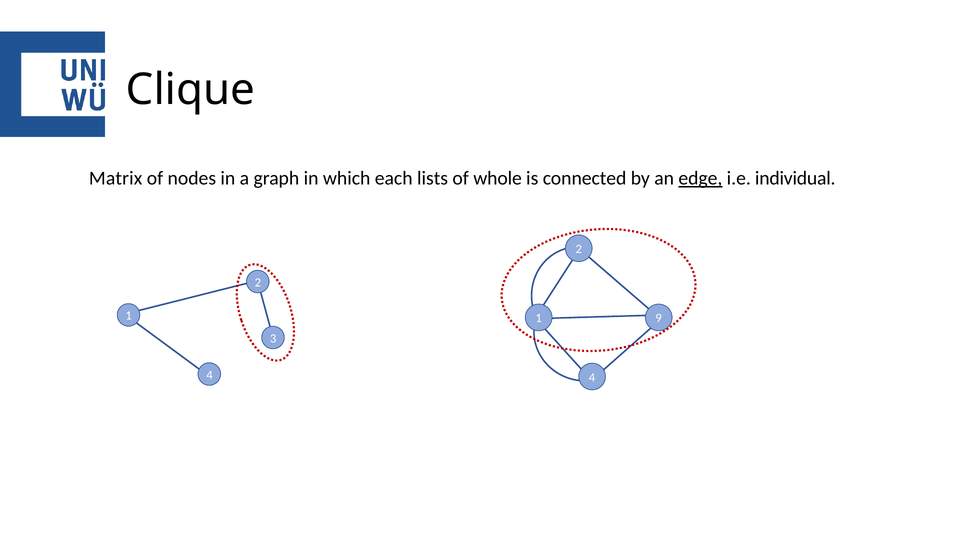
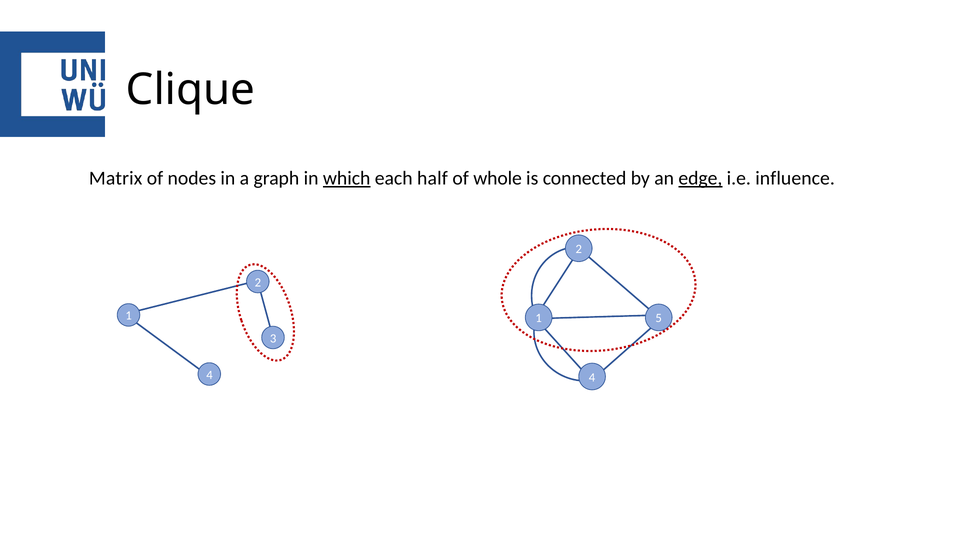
which underline: none -> present
lists: lists -> half
individual: individual -> influence
9: 9 -> 5
